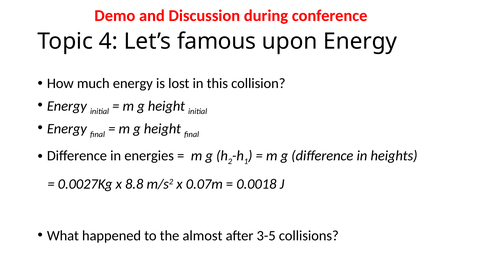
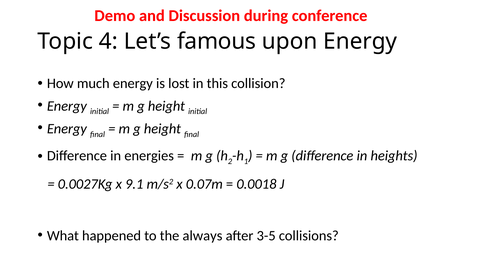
8.8: 8.8 -> 9.1
almost: almost -> always
